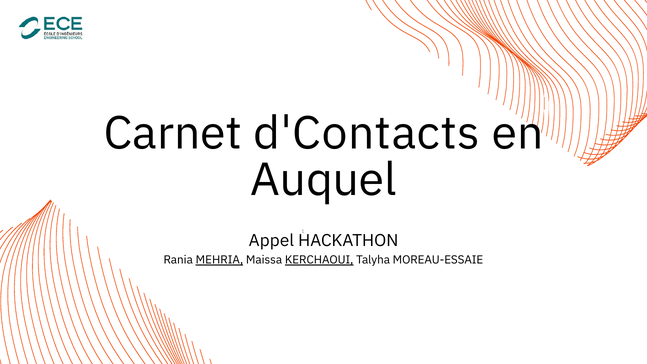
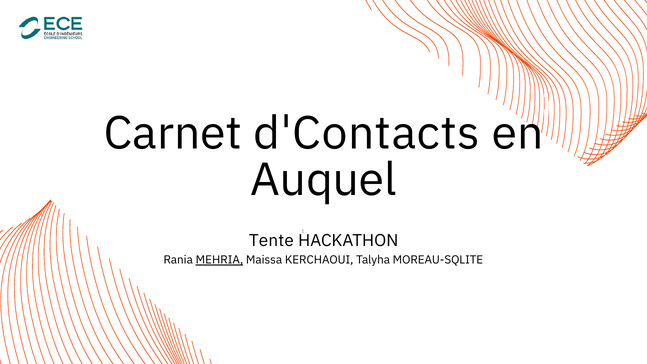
Appel: Appel -> Tente
KERCHAOUI underline: present -> none
MOREAU-ESSAIE: MOREAU-ESSAIE -> MOREAU-SQLITE
